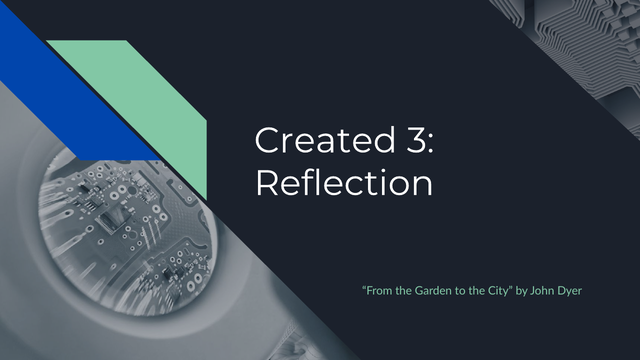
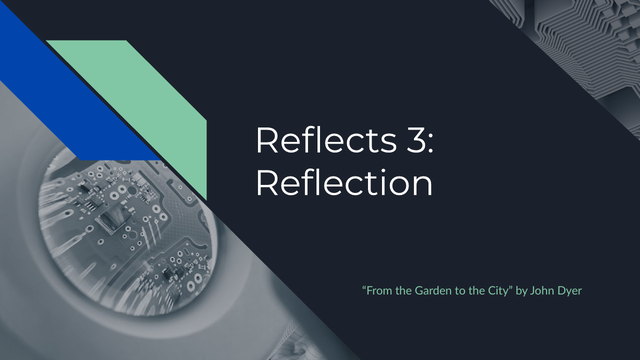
Created: Created -> Reflects
